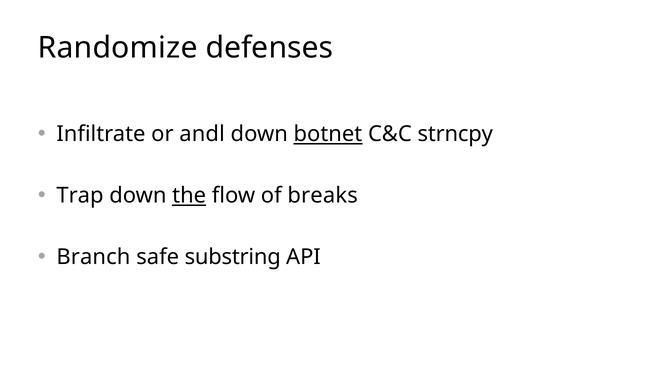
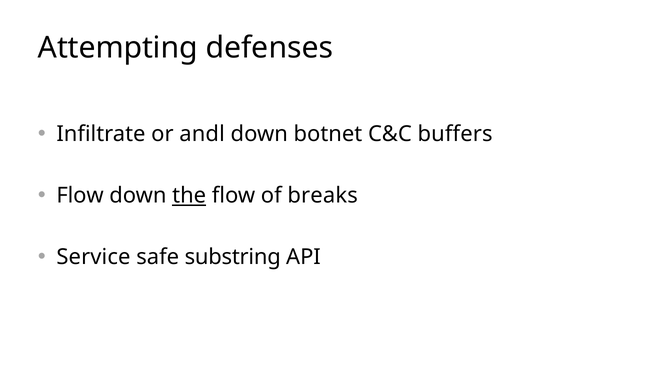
Randomize: Randomize -> Attempting
botnet underline: present -> none
strncpy: strncpy -> buffers
Trap at (80, 196): Trap -> Flow
Branch: Branch -> Service
